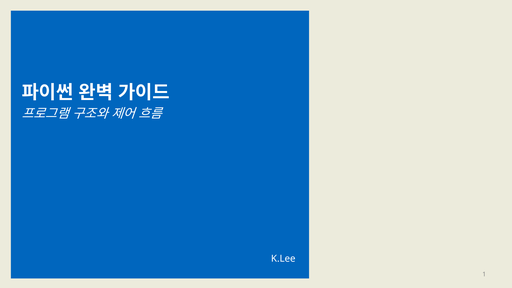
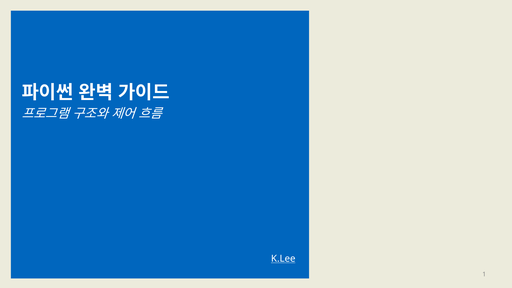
K.Lee underline: none -> present
